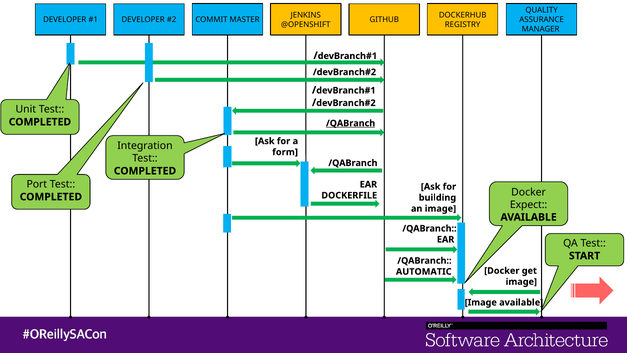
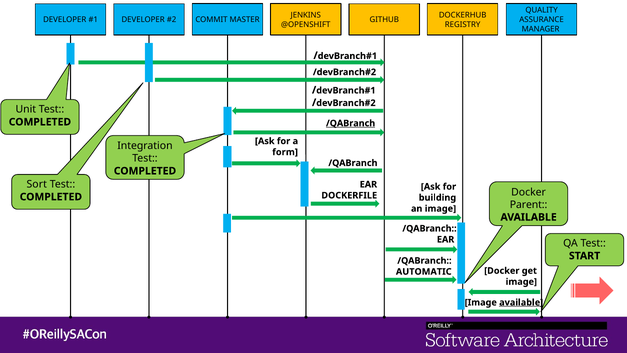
Port: Port -> Sort
Expect: Expect -> Parent
available at (521, 302) underline: none -> present
